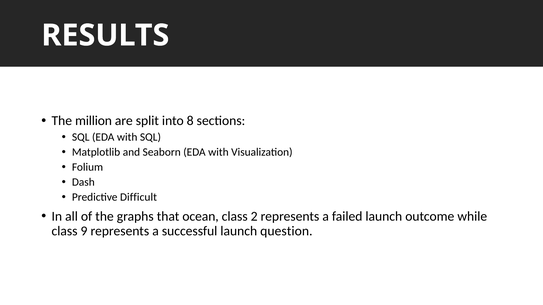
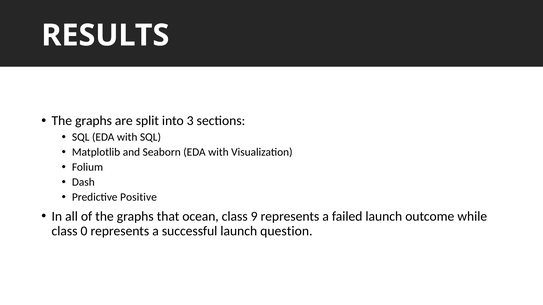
million at (94, 121): million -> graphs
8: 8 -> 3
Difficult: Difficult -> Positive
2: 2 -> 9
9: 9 -> 0
